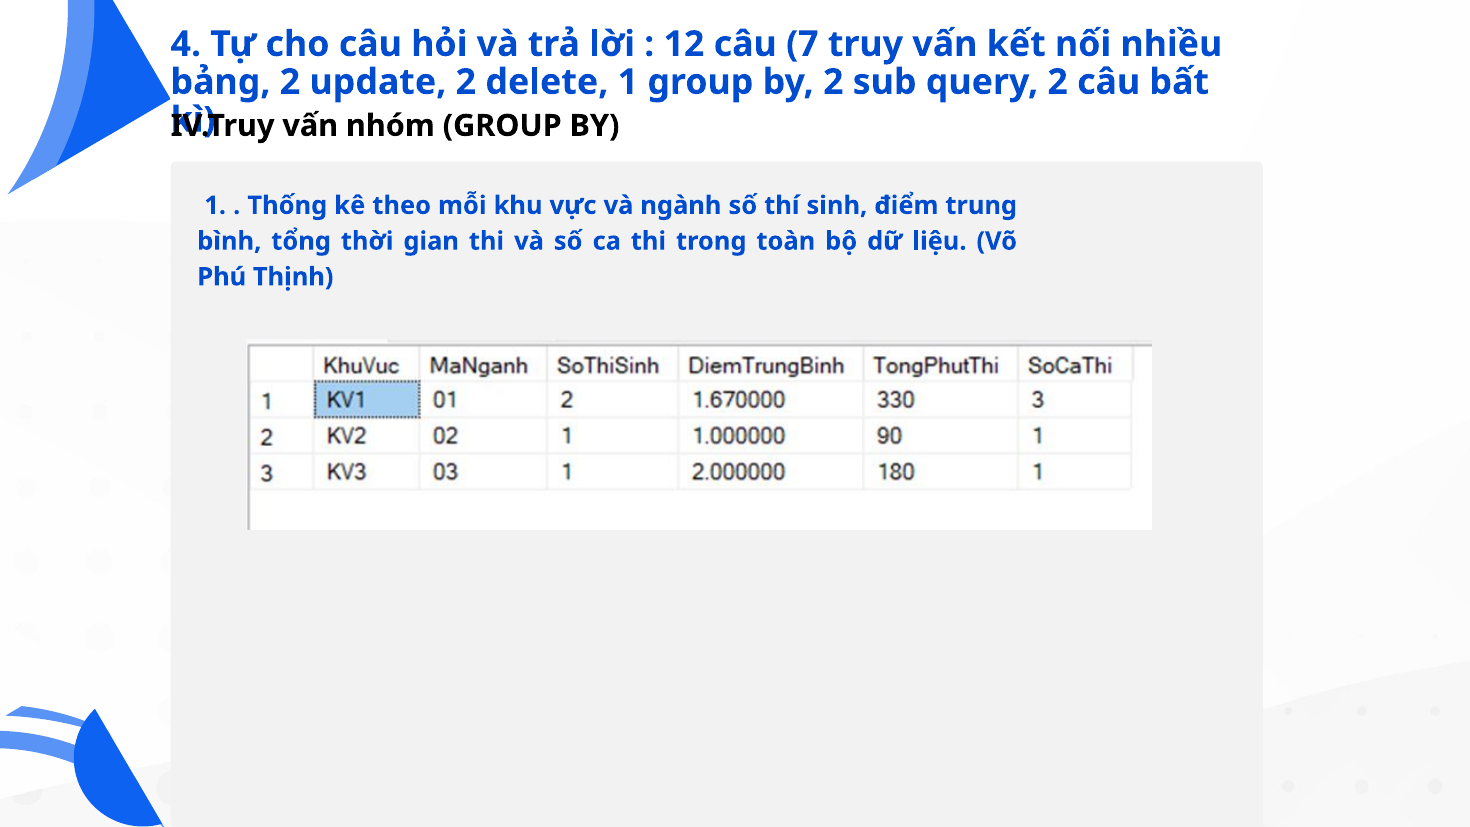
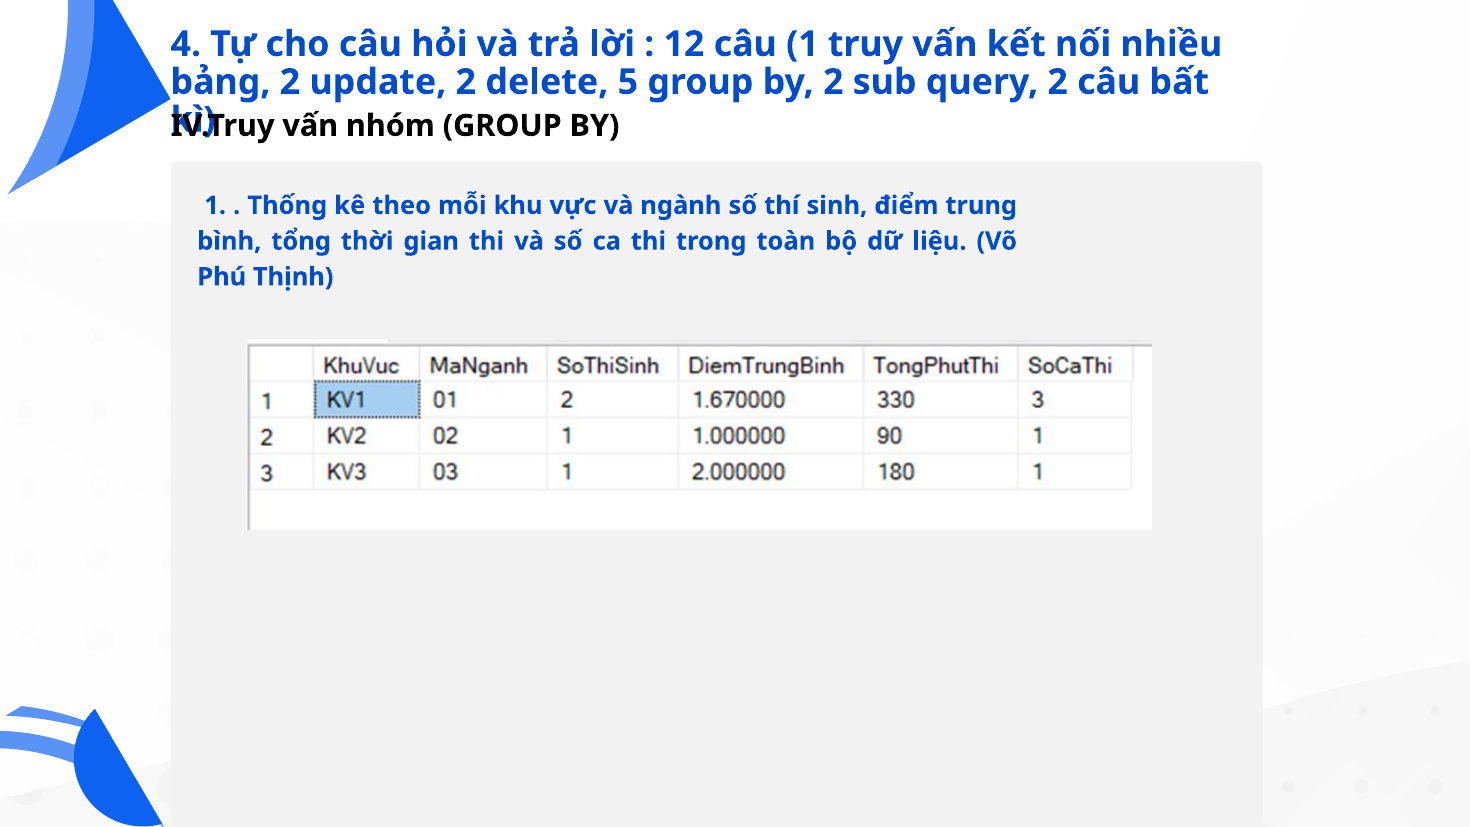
câu 7: 7 -> 1
delete 1: 1 -> 5
